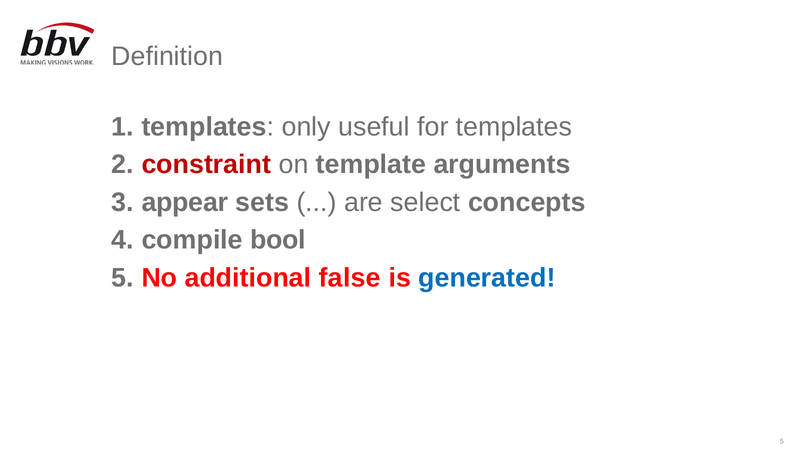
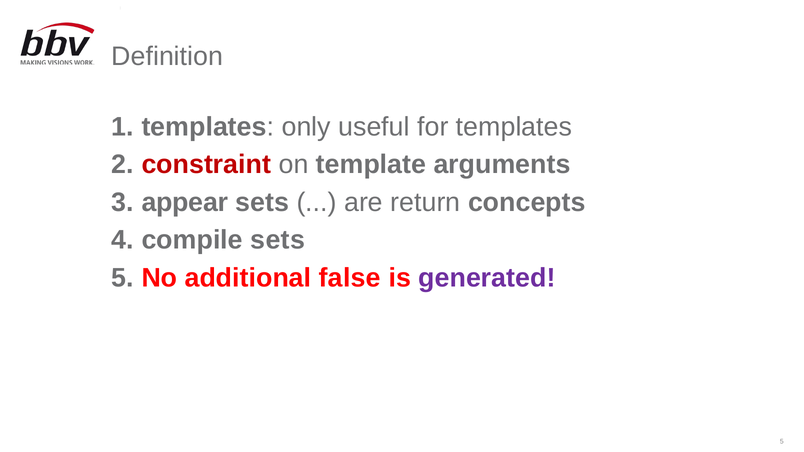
select: select -> return
compile bool: bool -> sets
generated colour: blue -> purple
